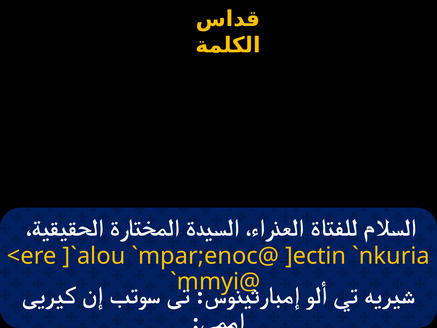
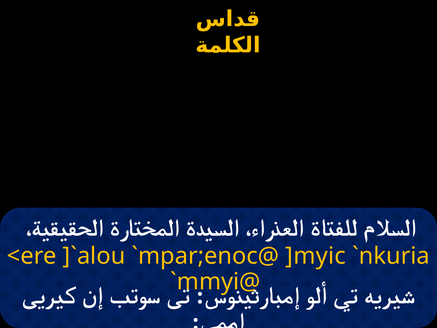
]ectin: ]ectin -> ]myic
